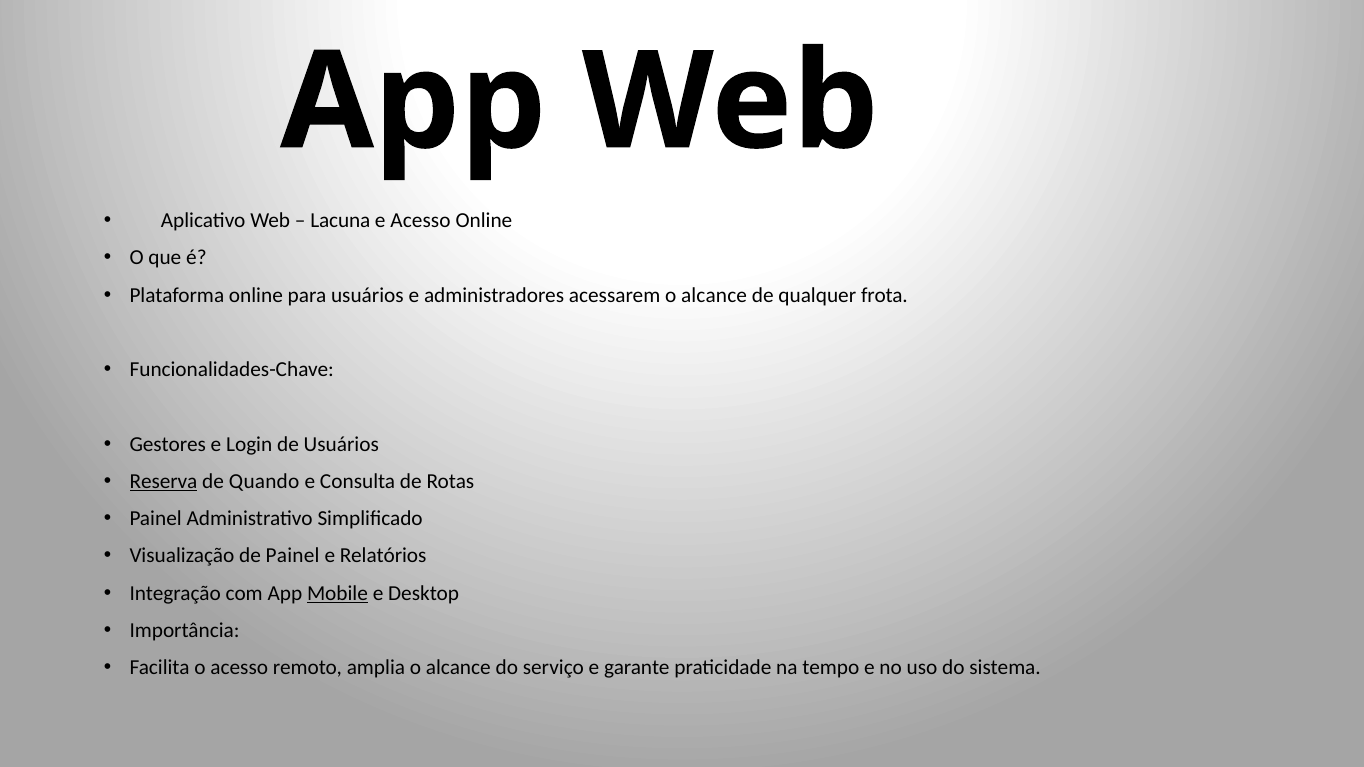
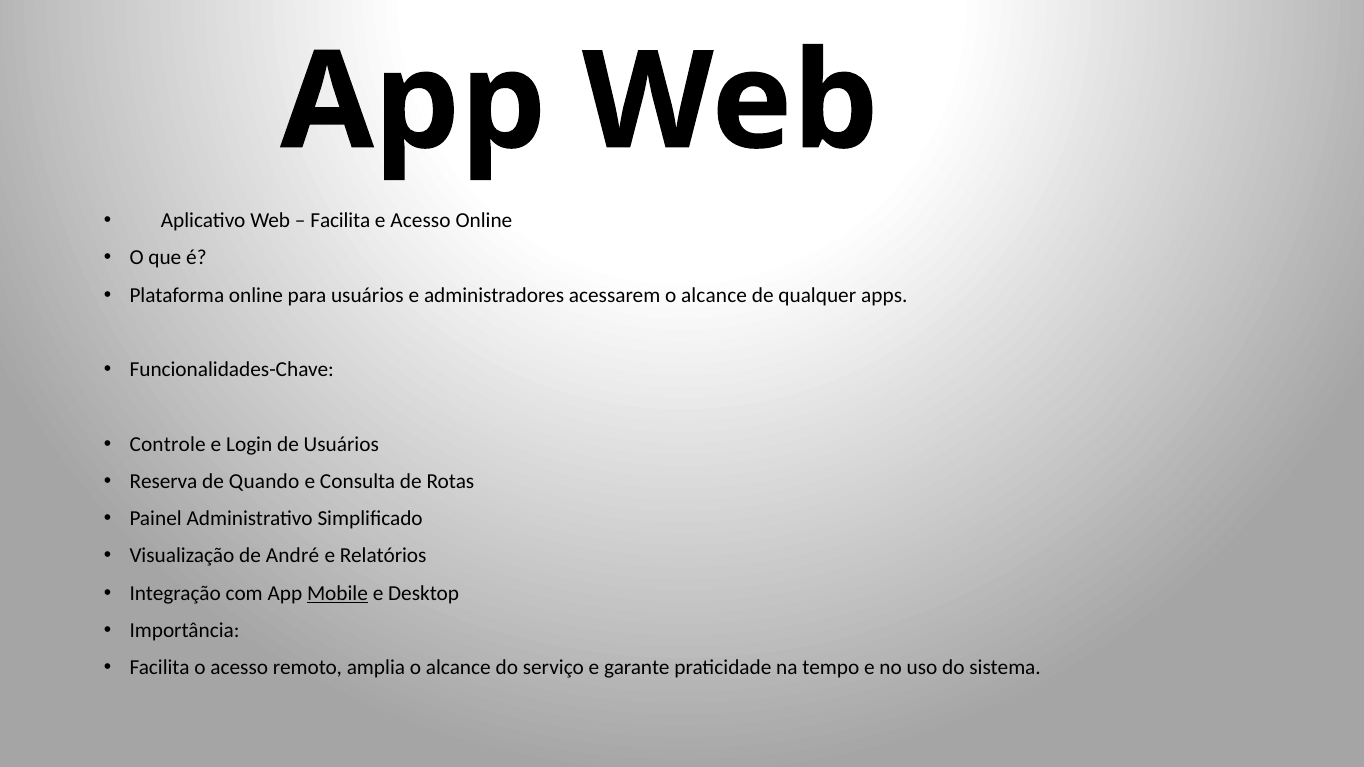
Lacuna at (340, 221): Lacuna -> Facilita
frota: frota -> apps
Gestores: Gestores -> Controle
Reserva underline: present -> none
de Painel: Painel -> André
